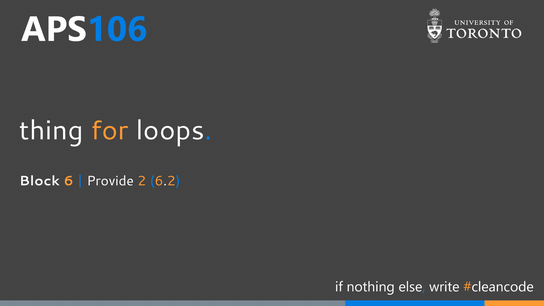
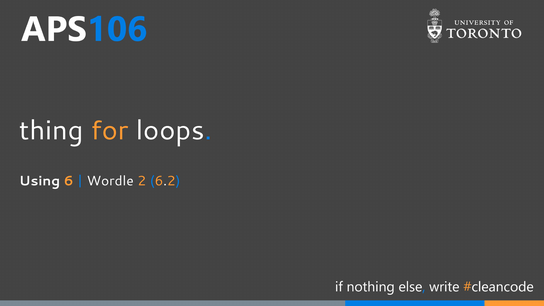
Block: Block -> Using
Provide: Provide -> Wordle
